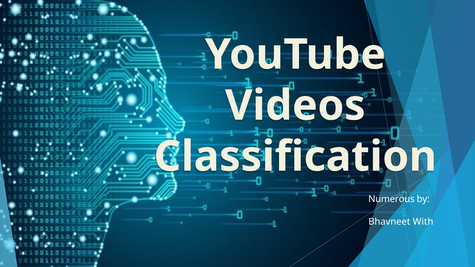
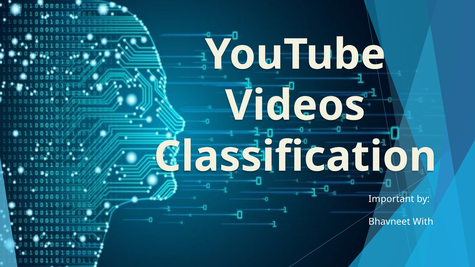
Numerous: Numerous -> Important
